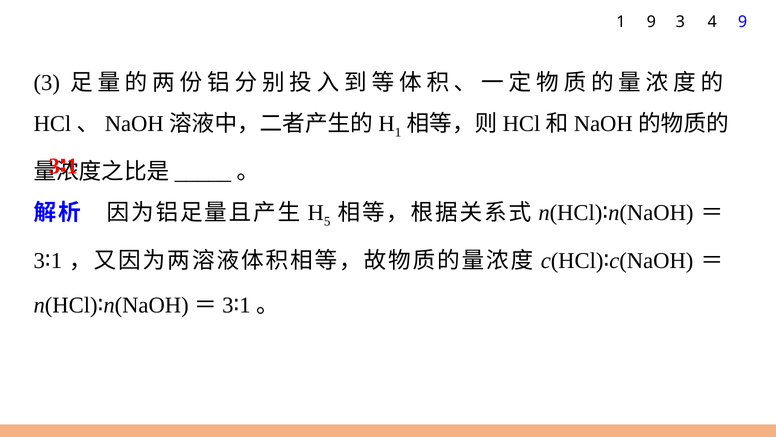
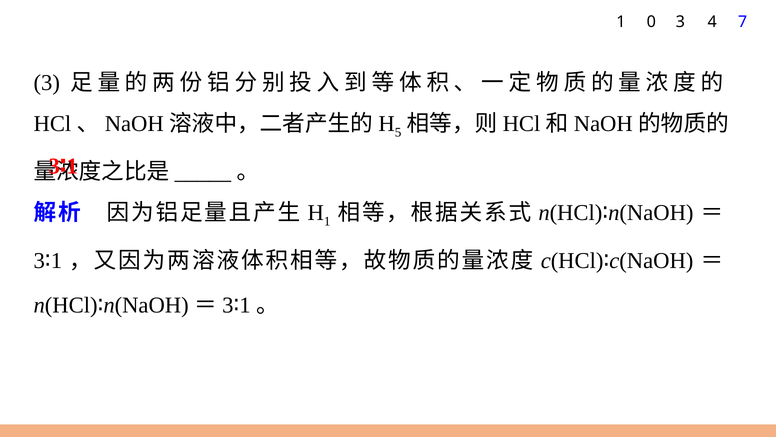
1 9: 9 -> 0
4 9: 9 -> 7
1 at (398, 132): 1 -> 5
5 at (327, 221): 5 -> 1
